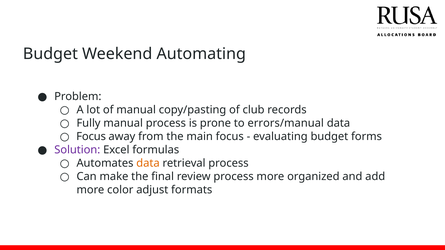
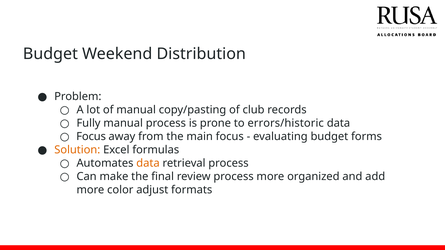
Automating: Automating -> Distribution
errors/manual: errors/manual -> errors/historic
Solution colour: purple -> orange
